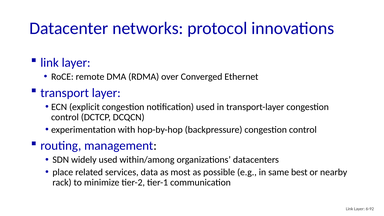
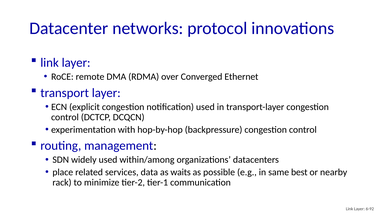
most: most -> waits
